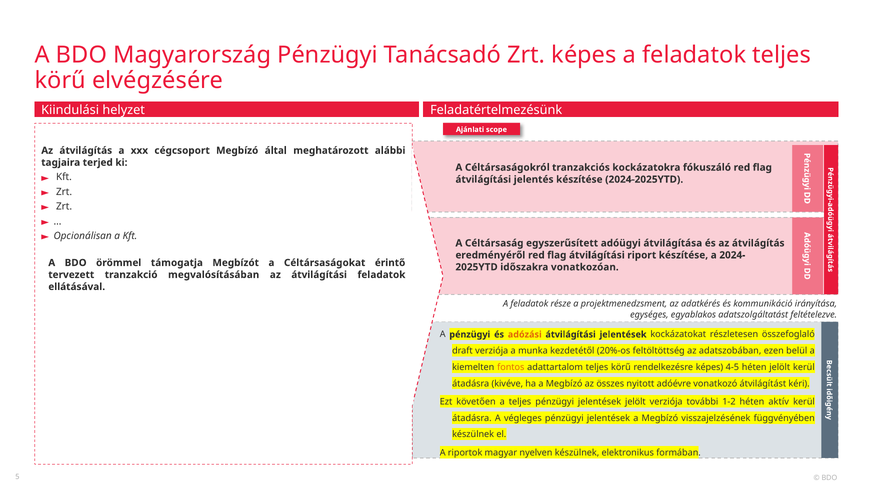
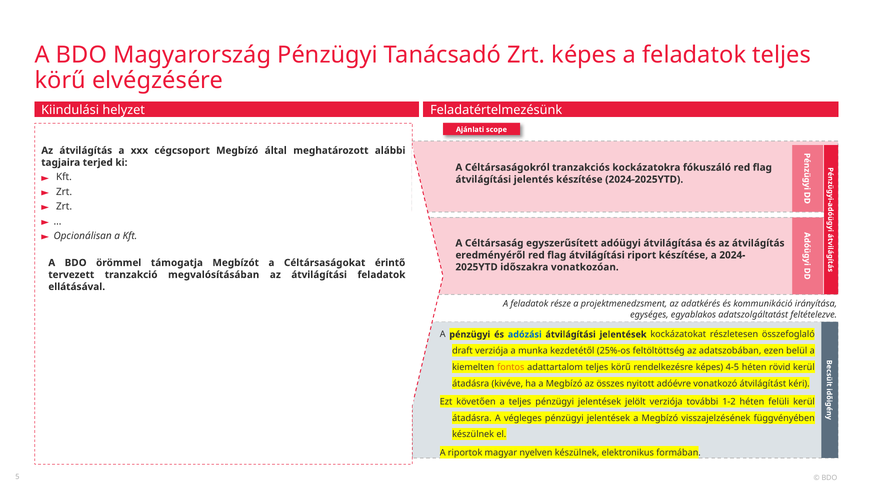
adózási colour: orange -> blue
20%-os: 20%-os -> 25%-os
héten jelölt: jelölt -> rövid
aktív: aktív -> felüli
